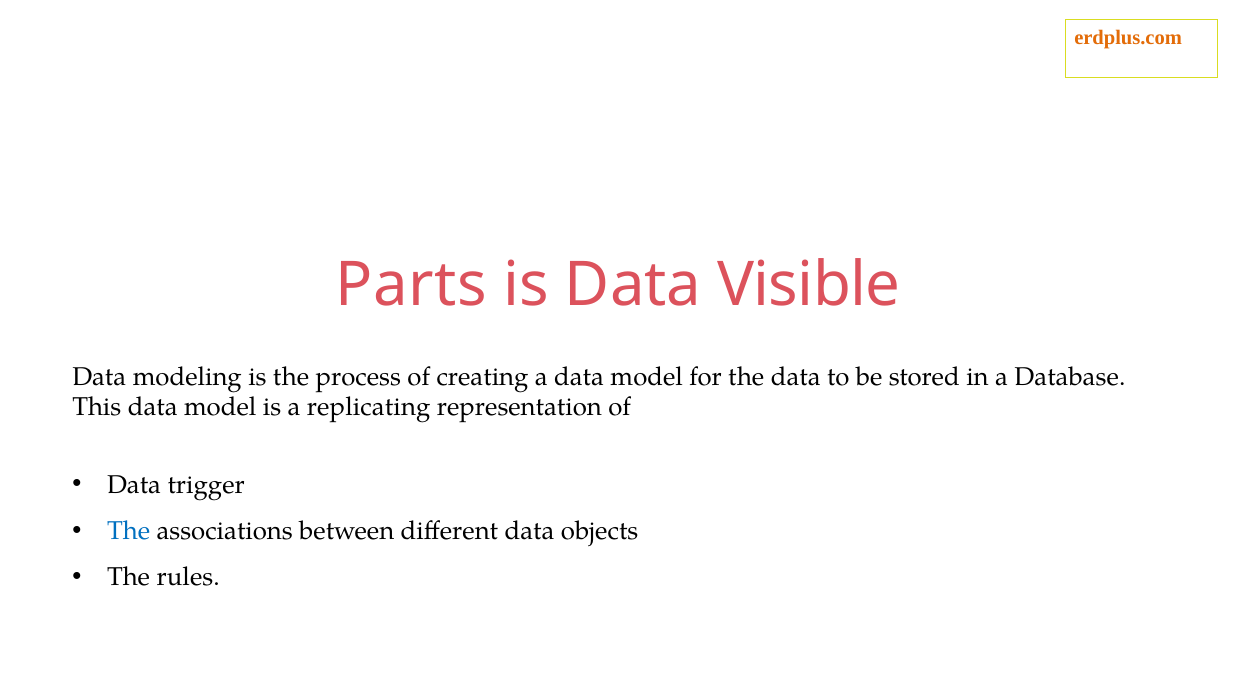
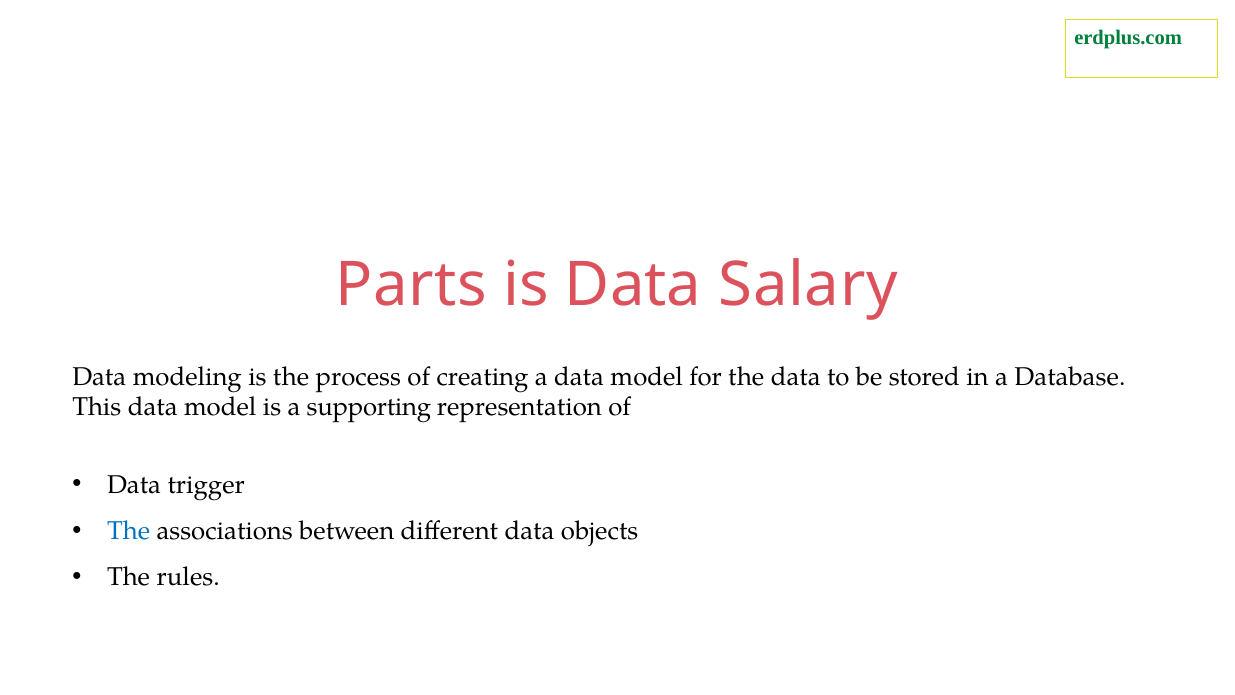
erdplus.com colour: orange -> green
Visible: Visible -> Salary
replicating: replicating -> supporting
